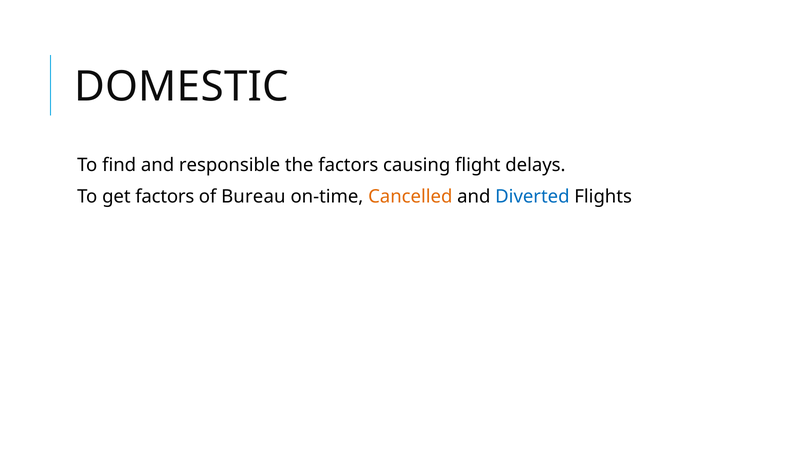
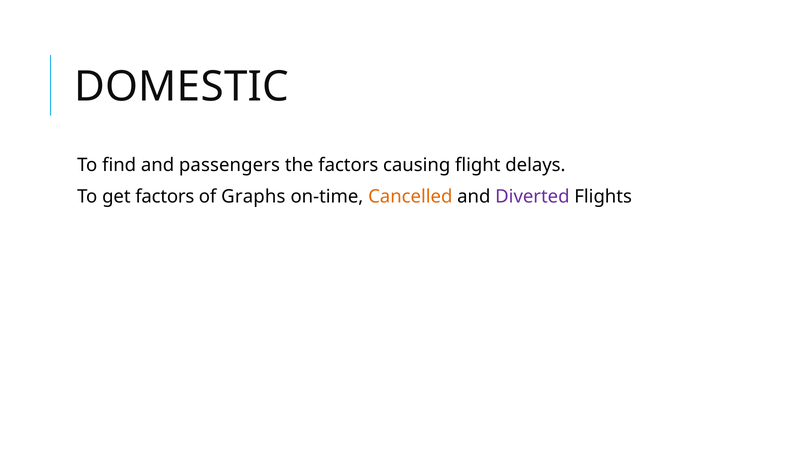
responsible: responsible -> passengers
Bureau: Bureau -> Graphs
Diverted colour: blue -> purple
